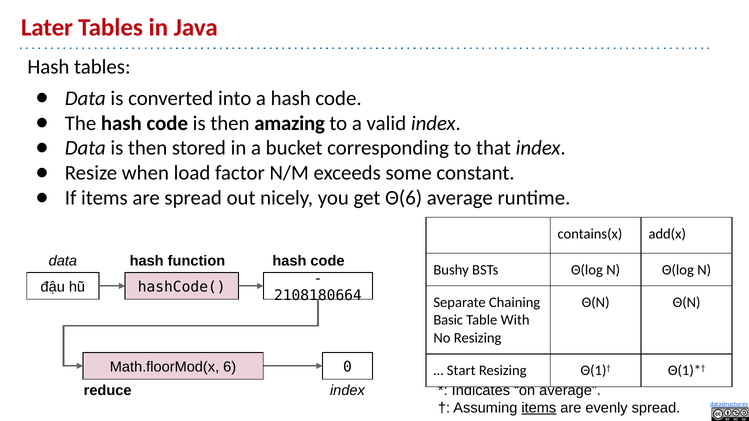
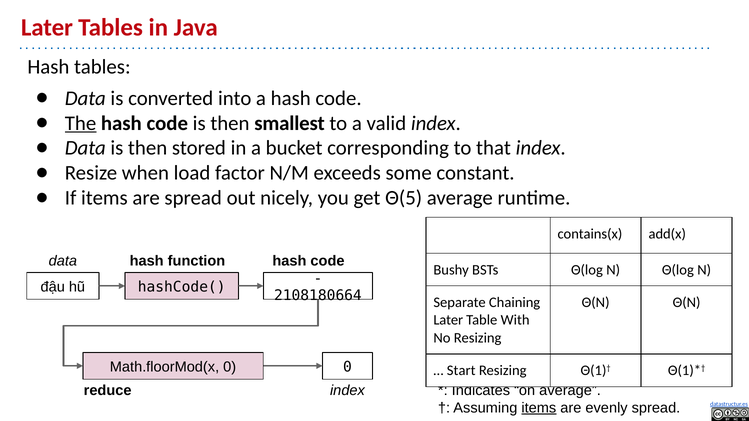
The underline: none -> present
amazing: amazing -> smallest
Θ(6: Θ(6 -> Θ(5
Basic at (448, 320): Basic -> Later
Math.floorMod(x 6: 6 -> 0
